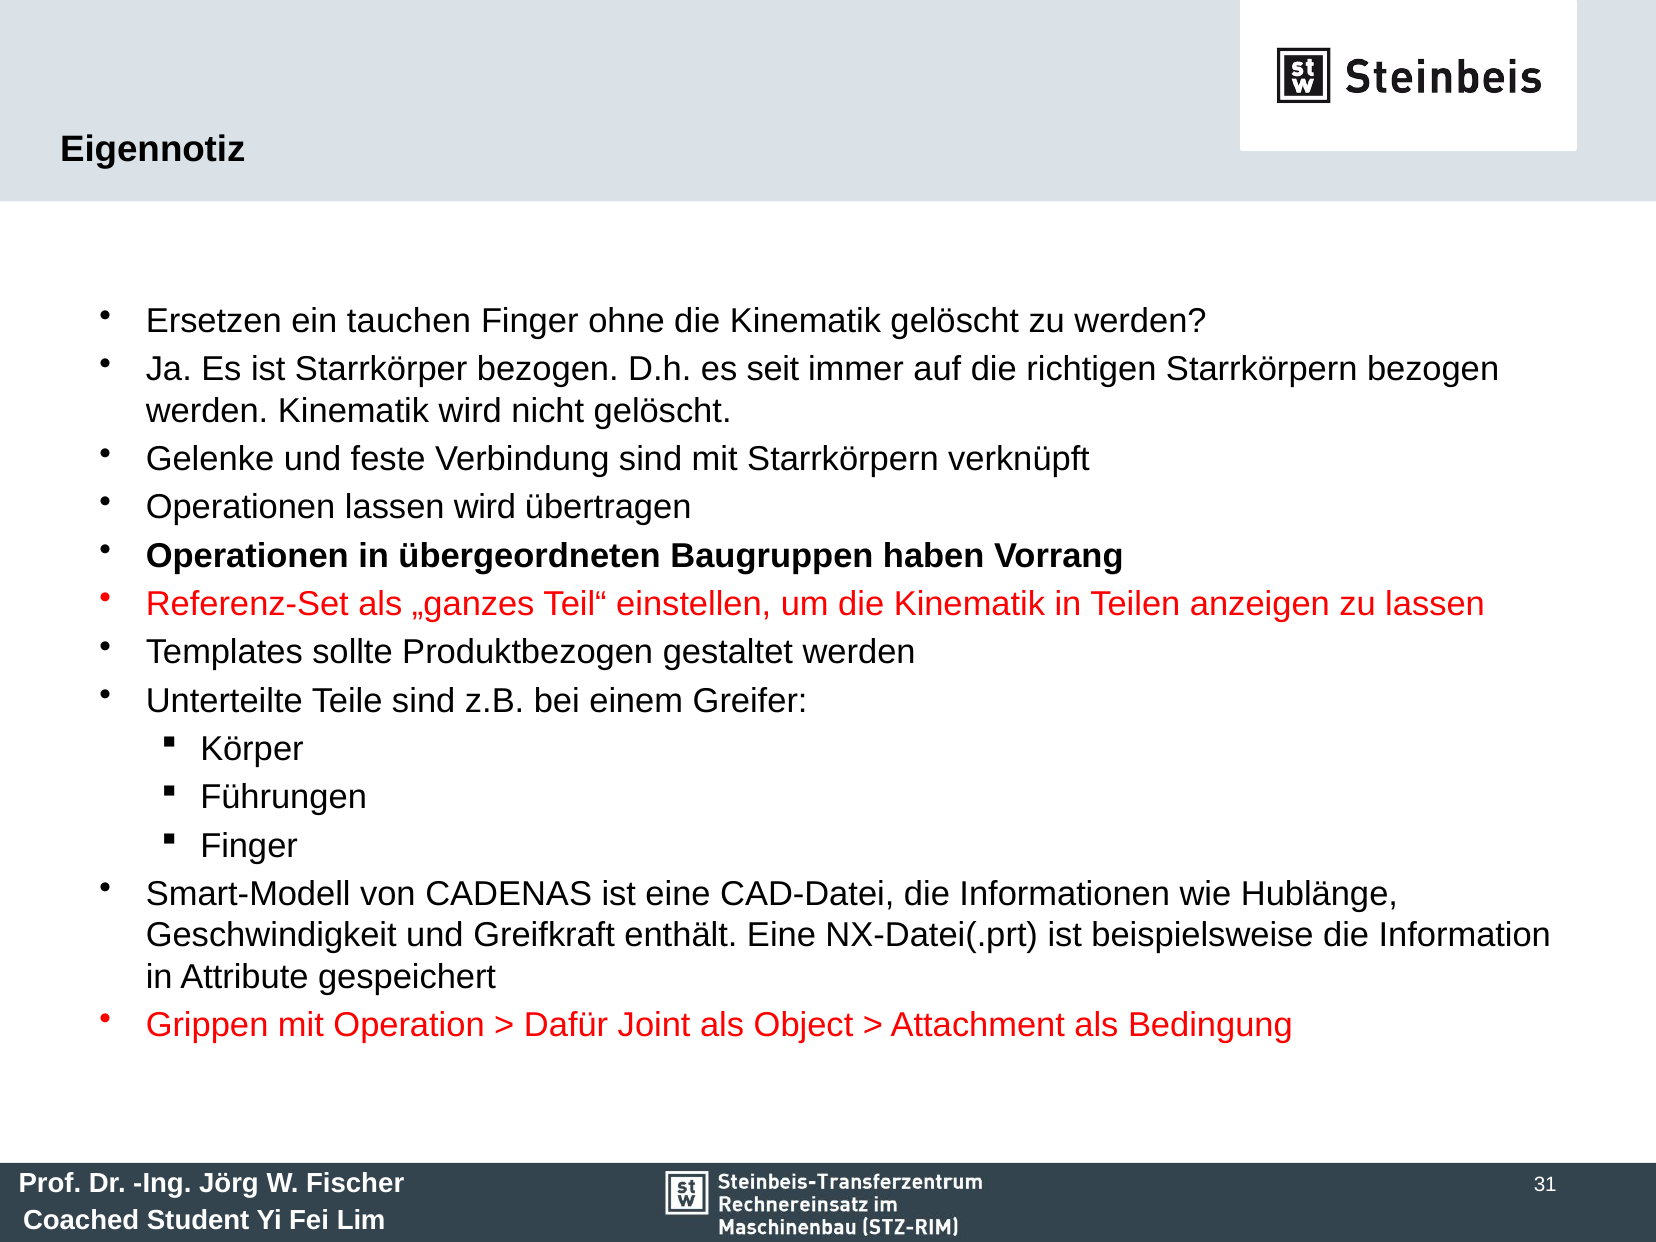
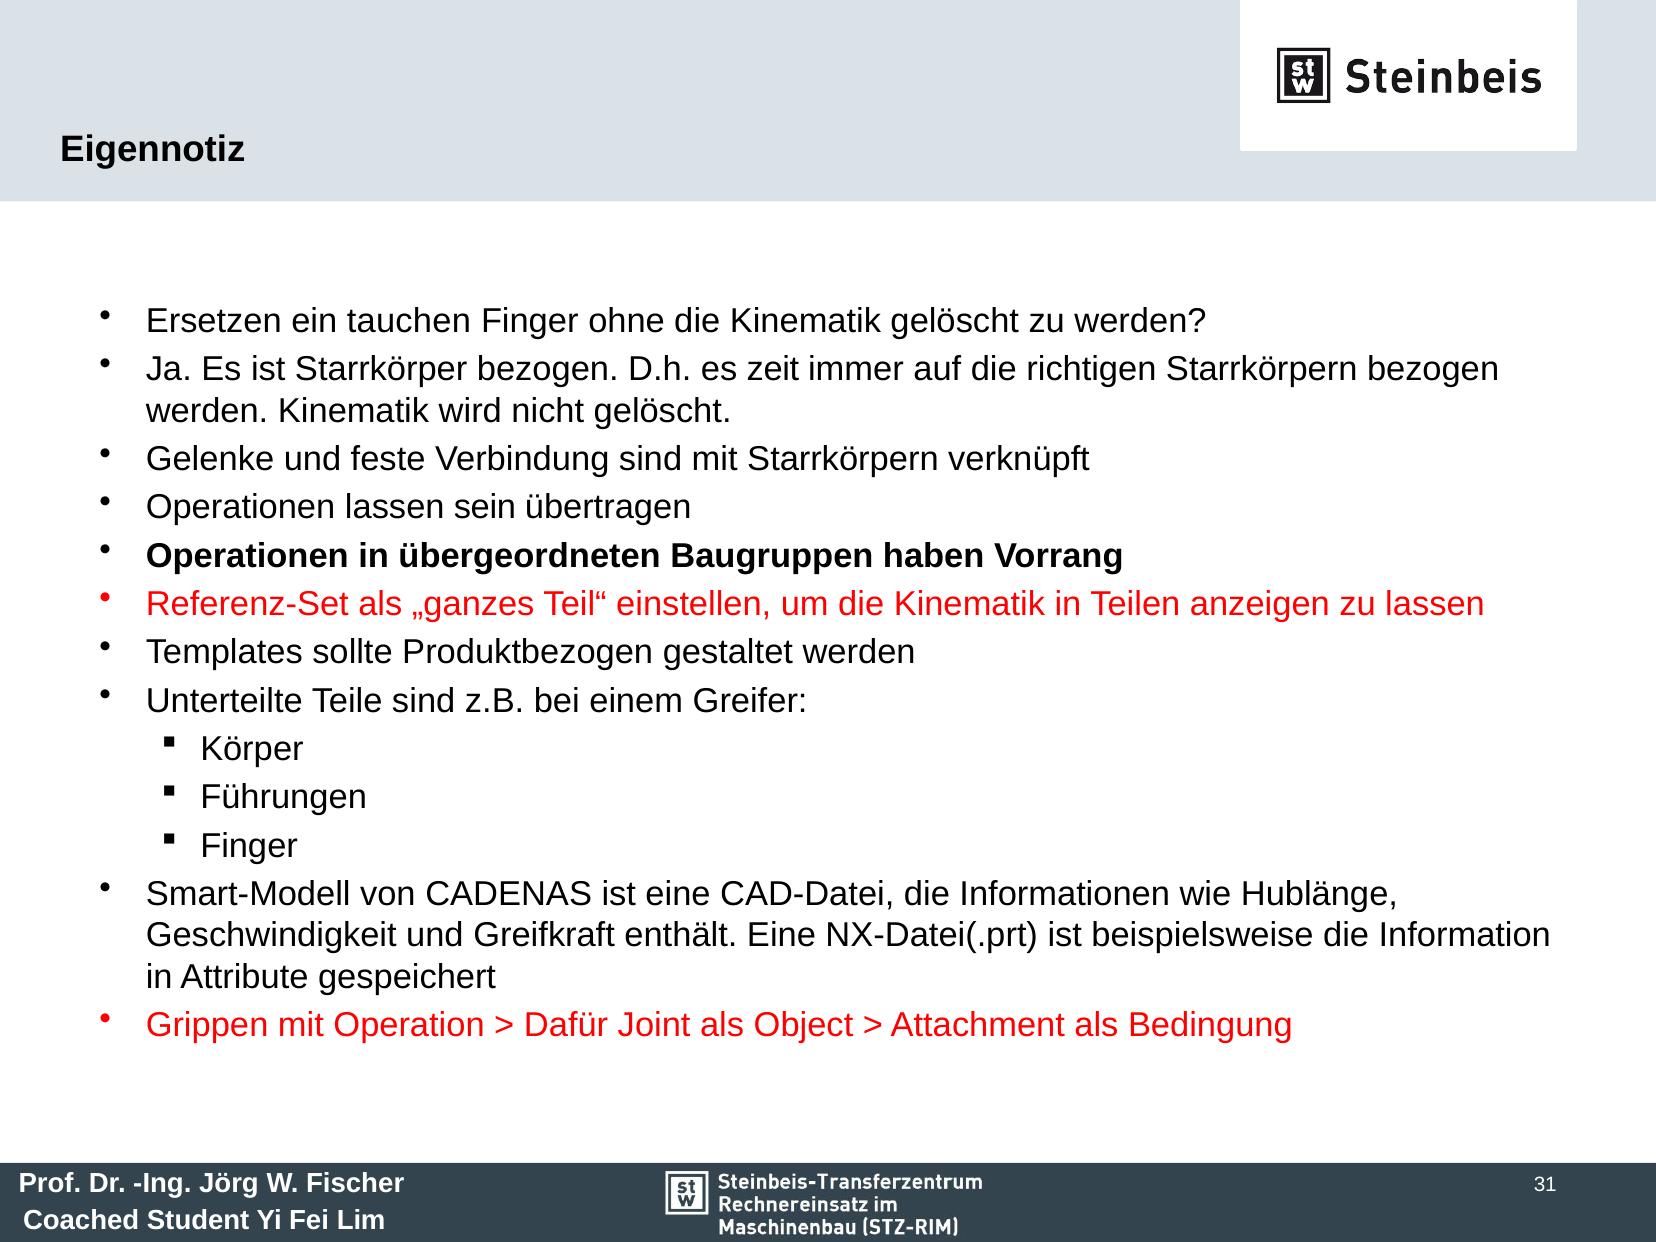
seit: seit -> zeit
lassen wird: wird -> sein
